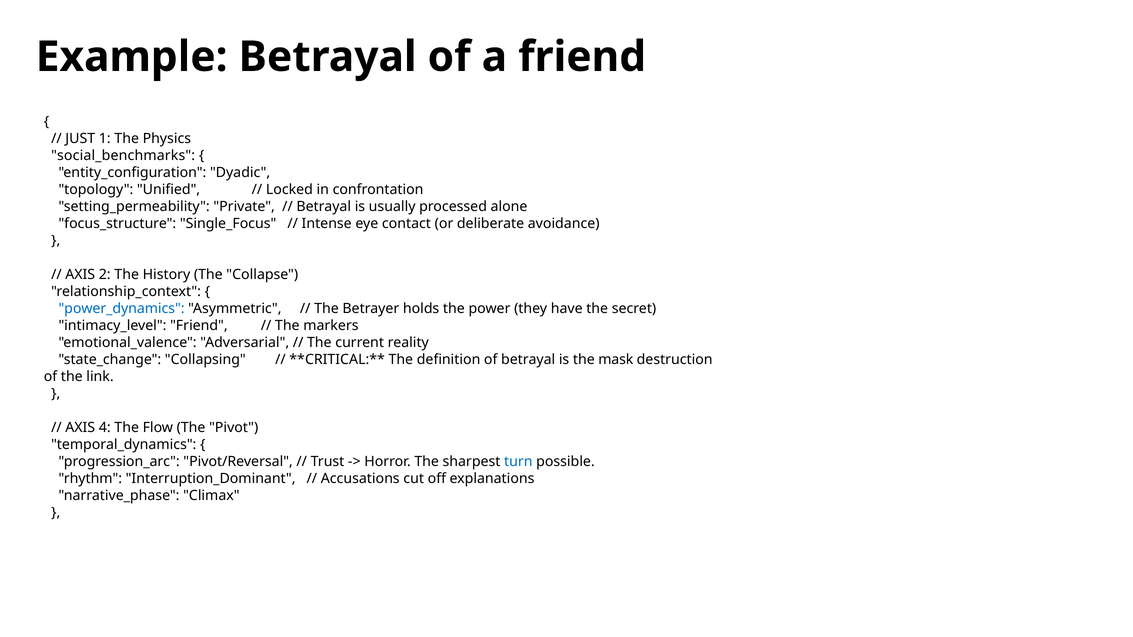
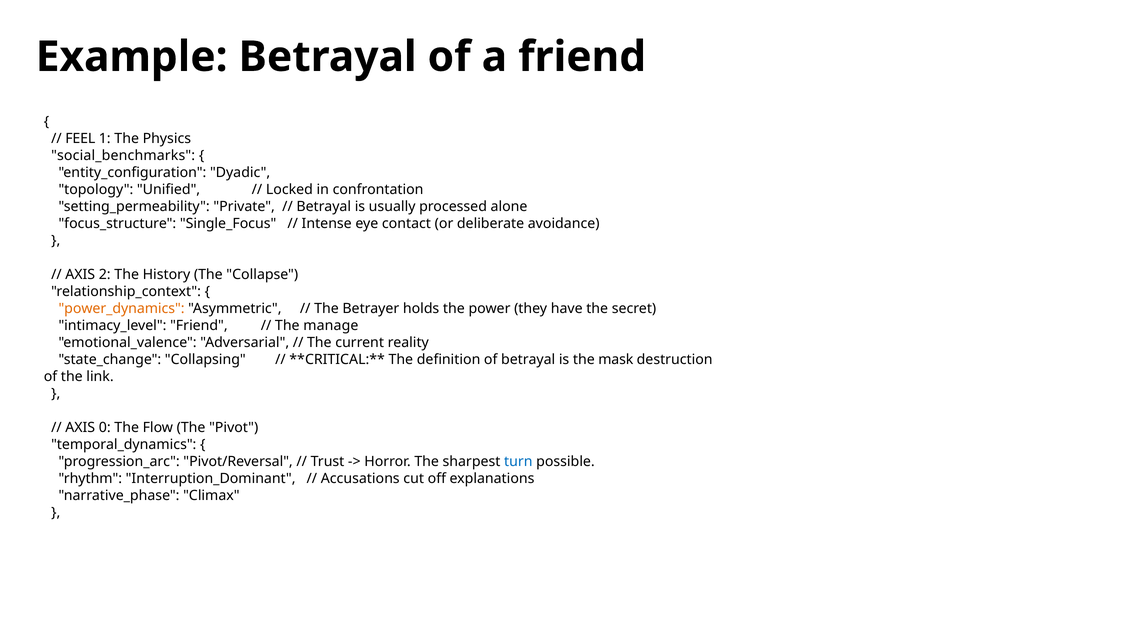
JUST: JUST -> FEEL
power_dynamics colour: blue -> orange
markers: markers -> manage
4: 4 -> 0
